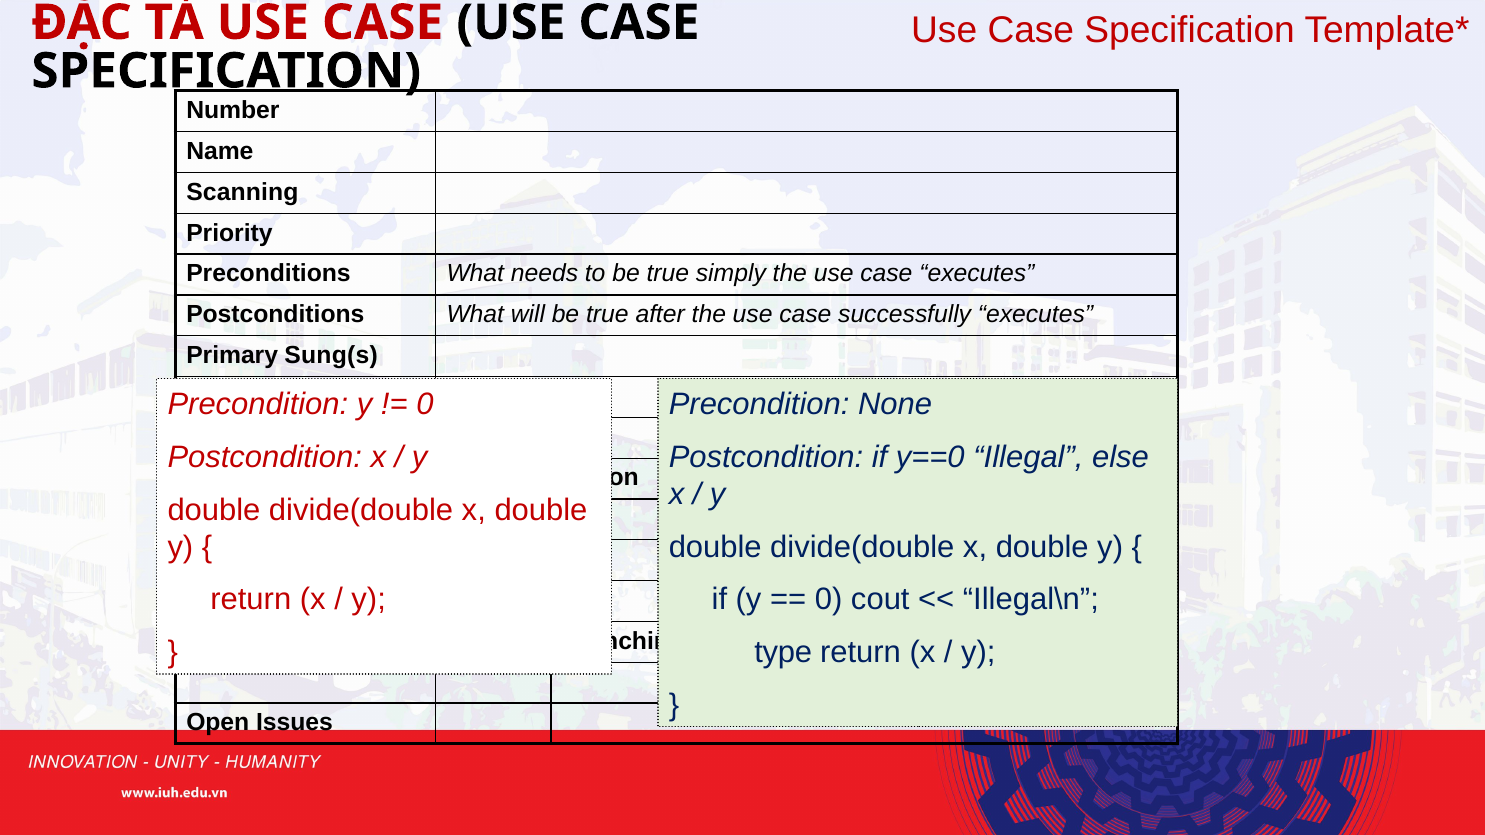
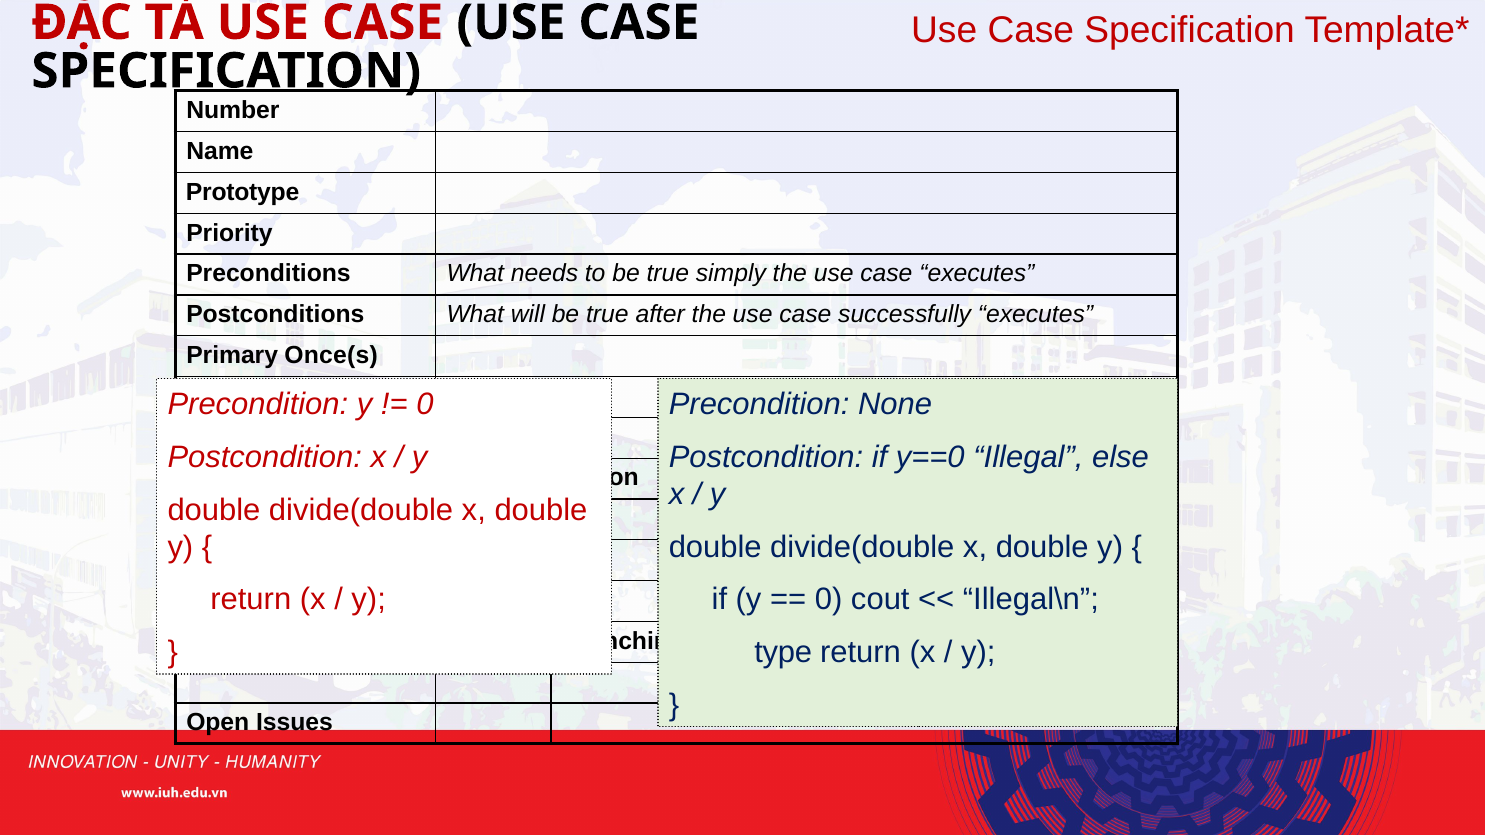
Scanning: Scanning -> Prototype
Sung(s: Sung(s -> Once(s
